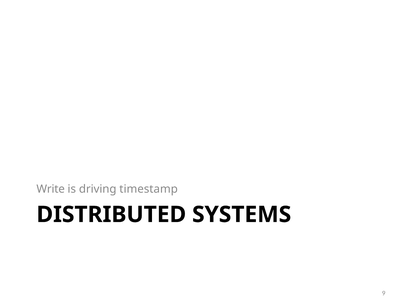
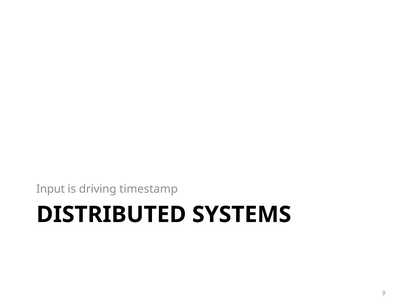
Write: Write -> Input
